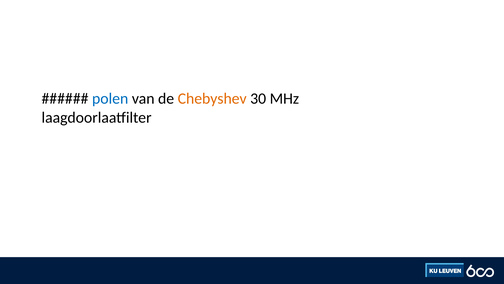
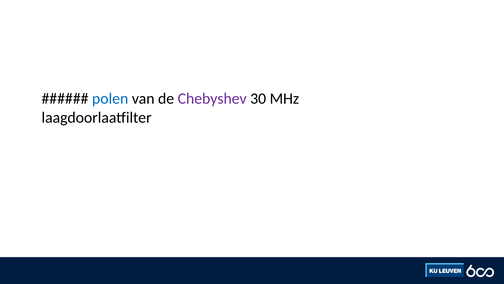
Chebyshev colour: orange -> purple
